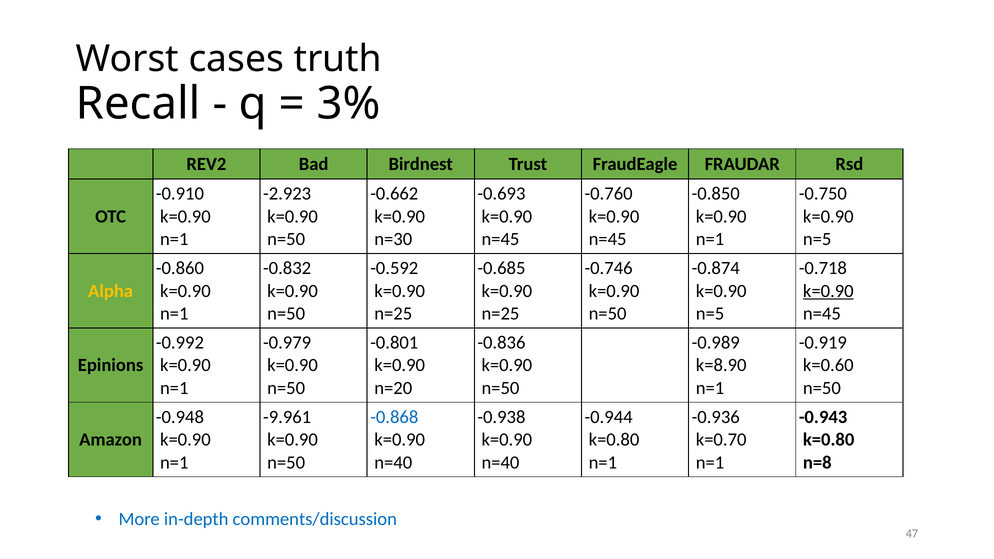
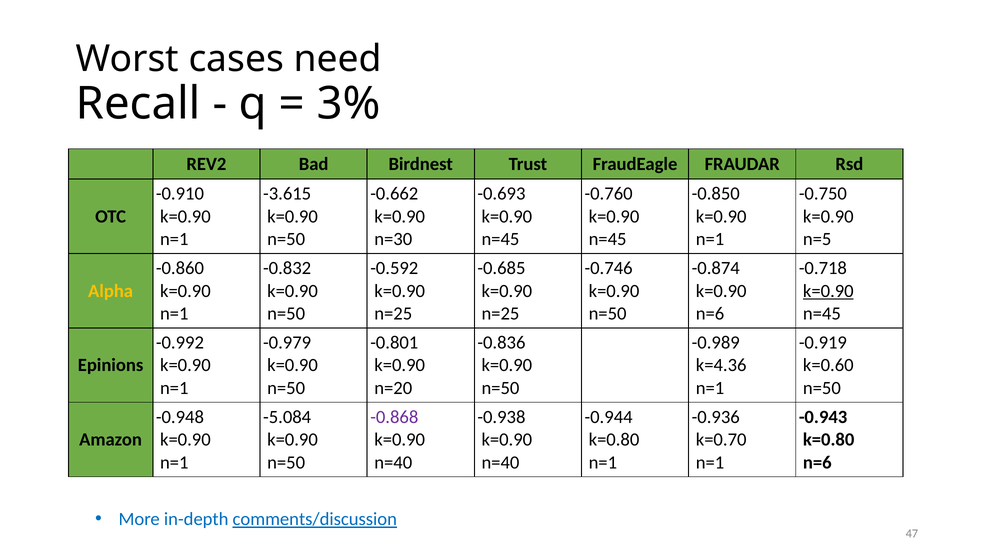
truth: truth -> need
-2.923: -2.923 -> -3.615
n=5 at (710, 314): n=5 -> n=6
k=8.90: k=8.90 -> k=4.36
-9.961: -9.961 -> -5.084
-0.868 colour: blue -> purple
n=8 at (817, 463): n=8 -> n=6
comments/discussion underline: none -> present
